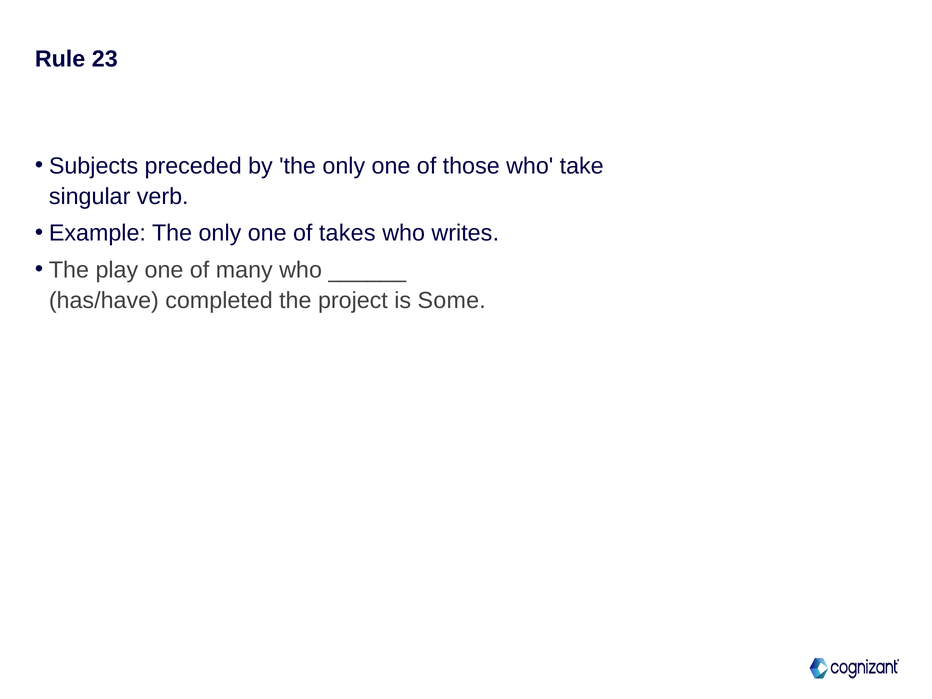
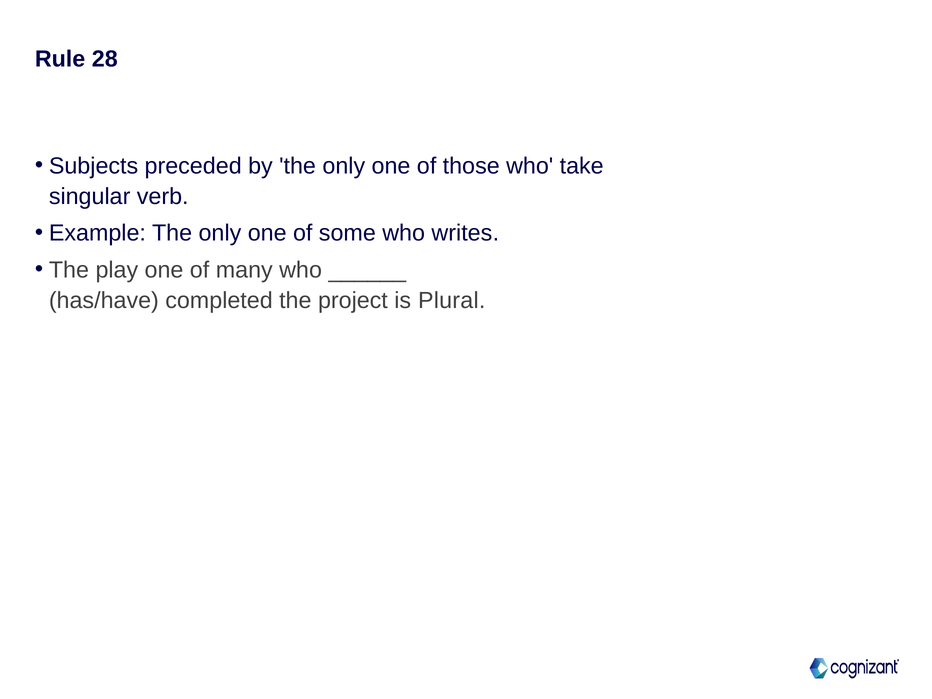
23: 23 -> 28
takes: takes -> some
Some: Some -> Plural
